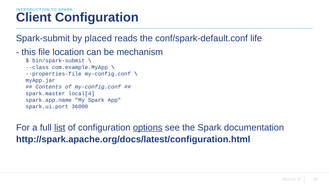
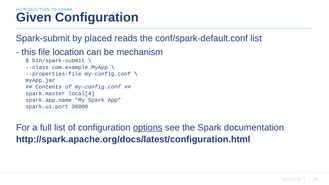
Client: Client -> Given
conf/spark-default.conf life: life -> list
list at (60, 128) underline: present -> none
